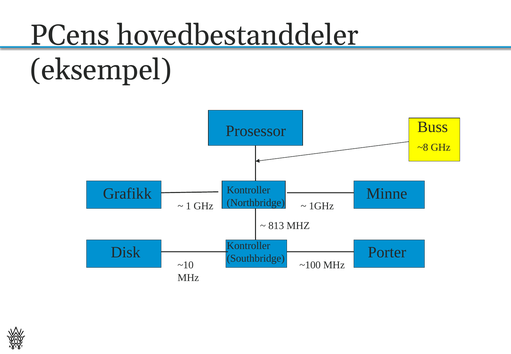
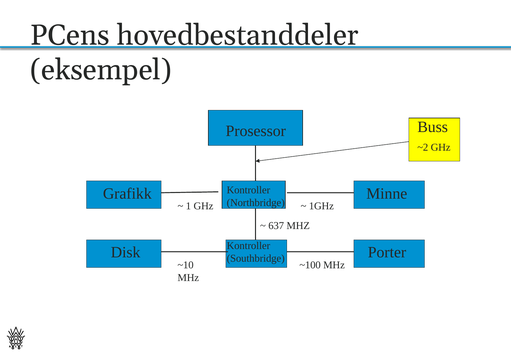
~8: ~8 -> ~2
813: 813 -> 637
